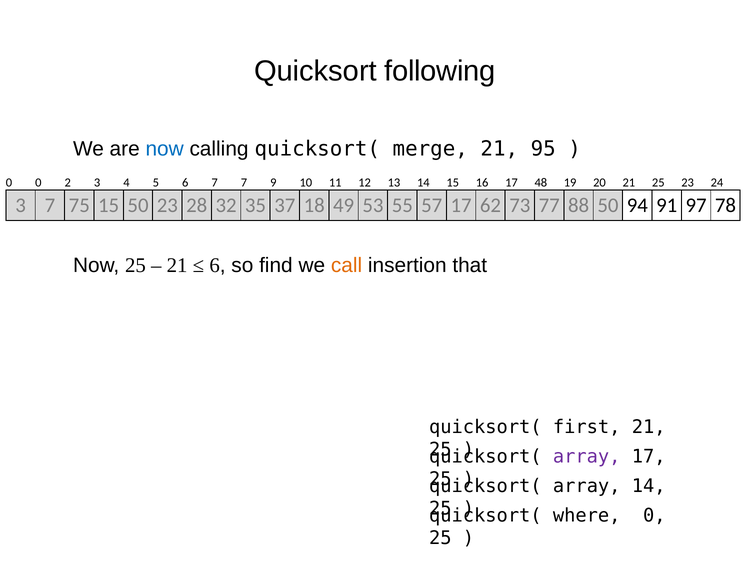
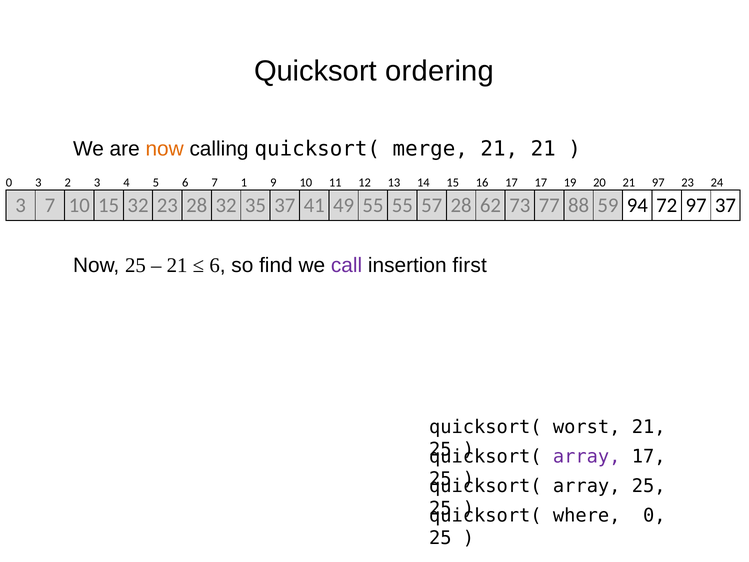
following: following -> ordering
now at (165, 149) colour: blue -> orange
21 95: 95 -> 21
0 0: 0 -> 3
7 7: 7 -> 1
17 48: 48 -> 17
20 21 25: 25 -> 97
7 75: 75 -> 10
15 50: 50 -> 32
18: 18 -> 41
49 53: 53 -> 55
57 17: 17 -> 28
88 50: 50 -> 59
91: 91 -> 72
97 78: 78 -> 37
call colour: orange -> purple
that: that -> first
first: first -> worst
array 14: 14 -> 25
